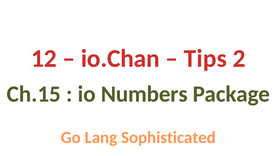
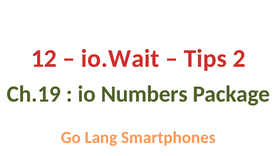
io.Chan: io.Chan -> io.Wait
Ch.15: Ch.15 -> Ch.19
Sophisticated: Sophisticated -> Smartphones
